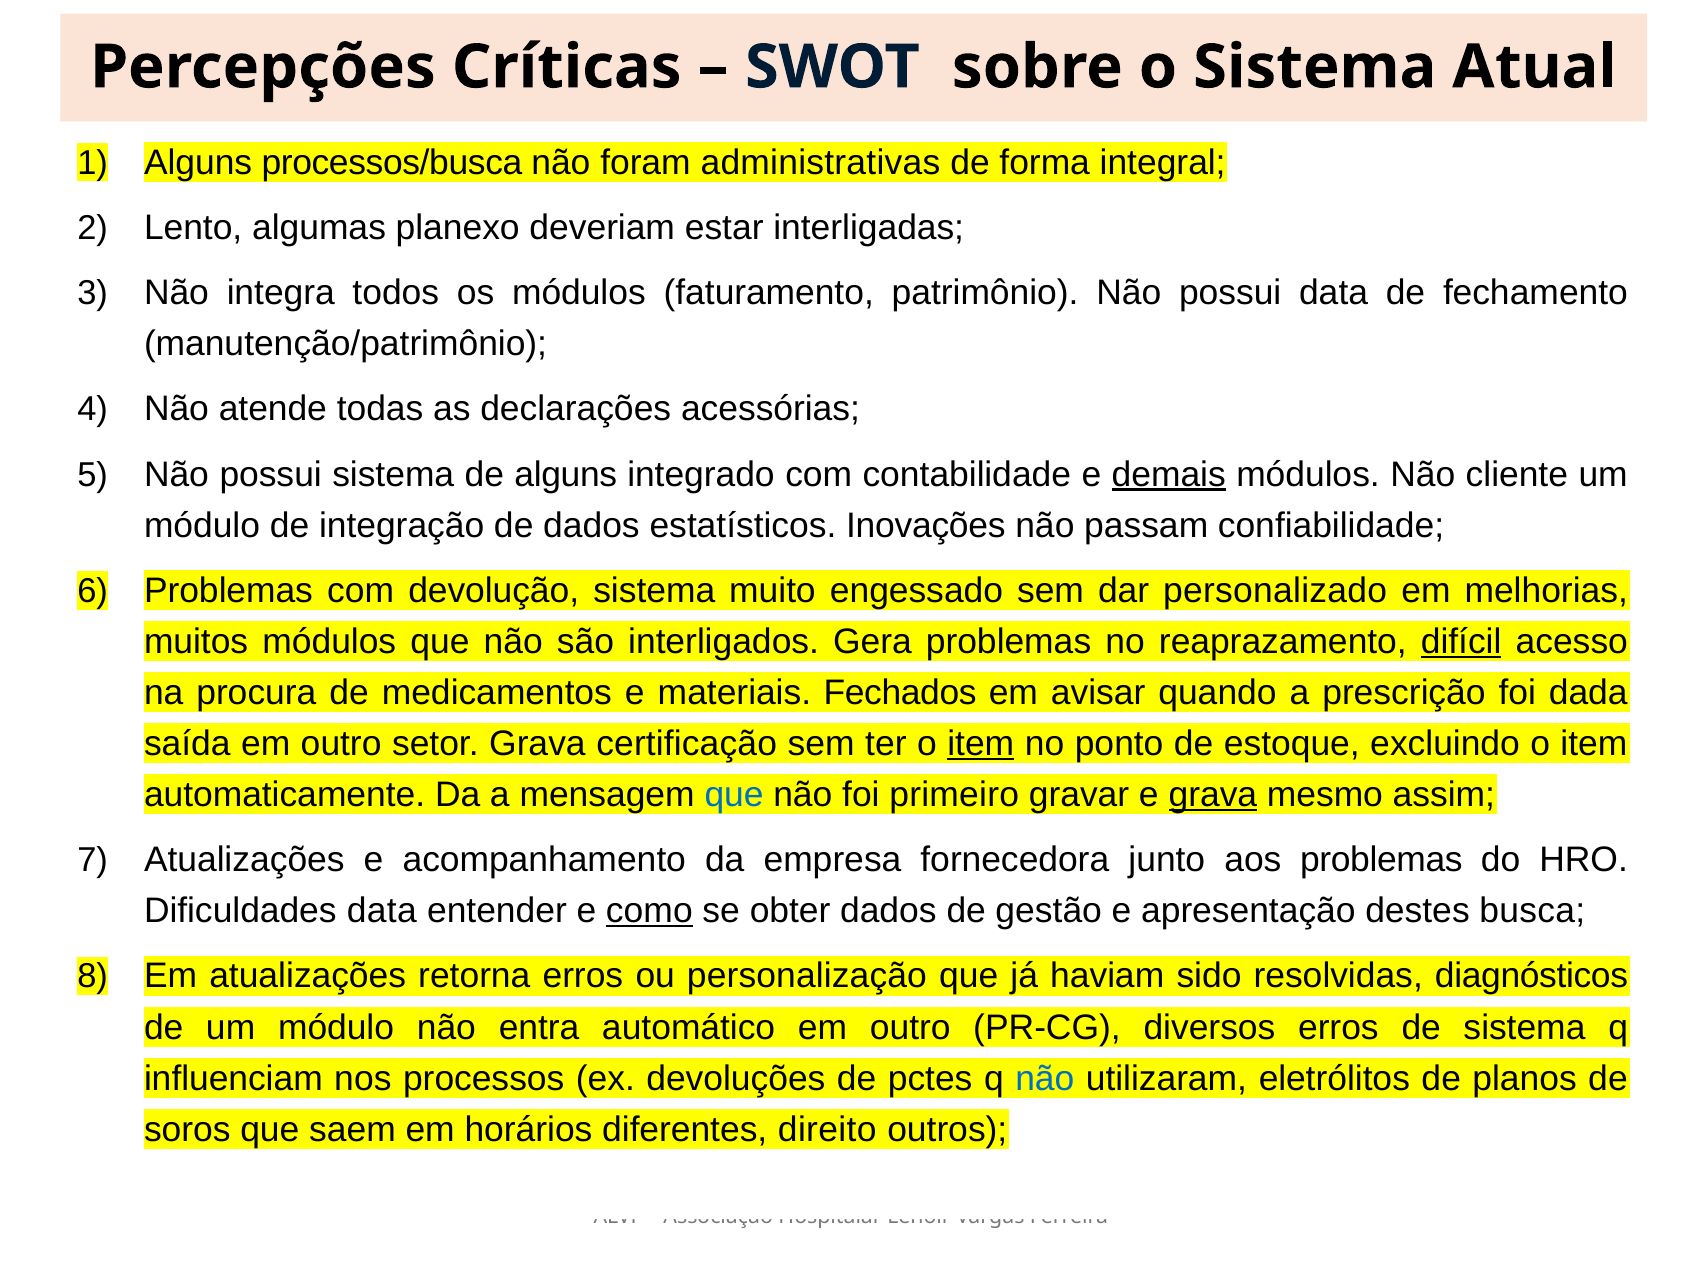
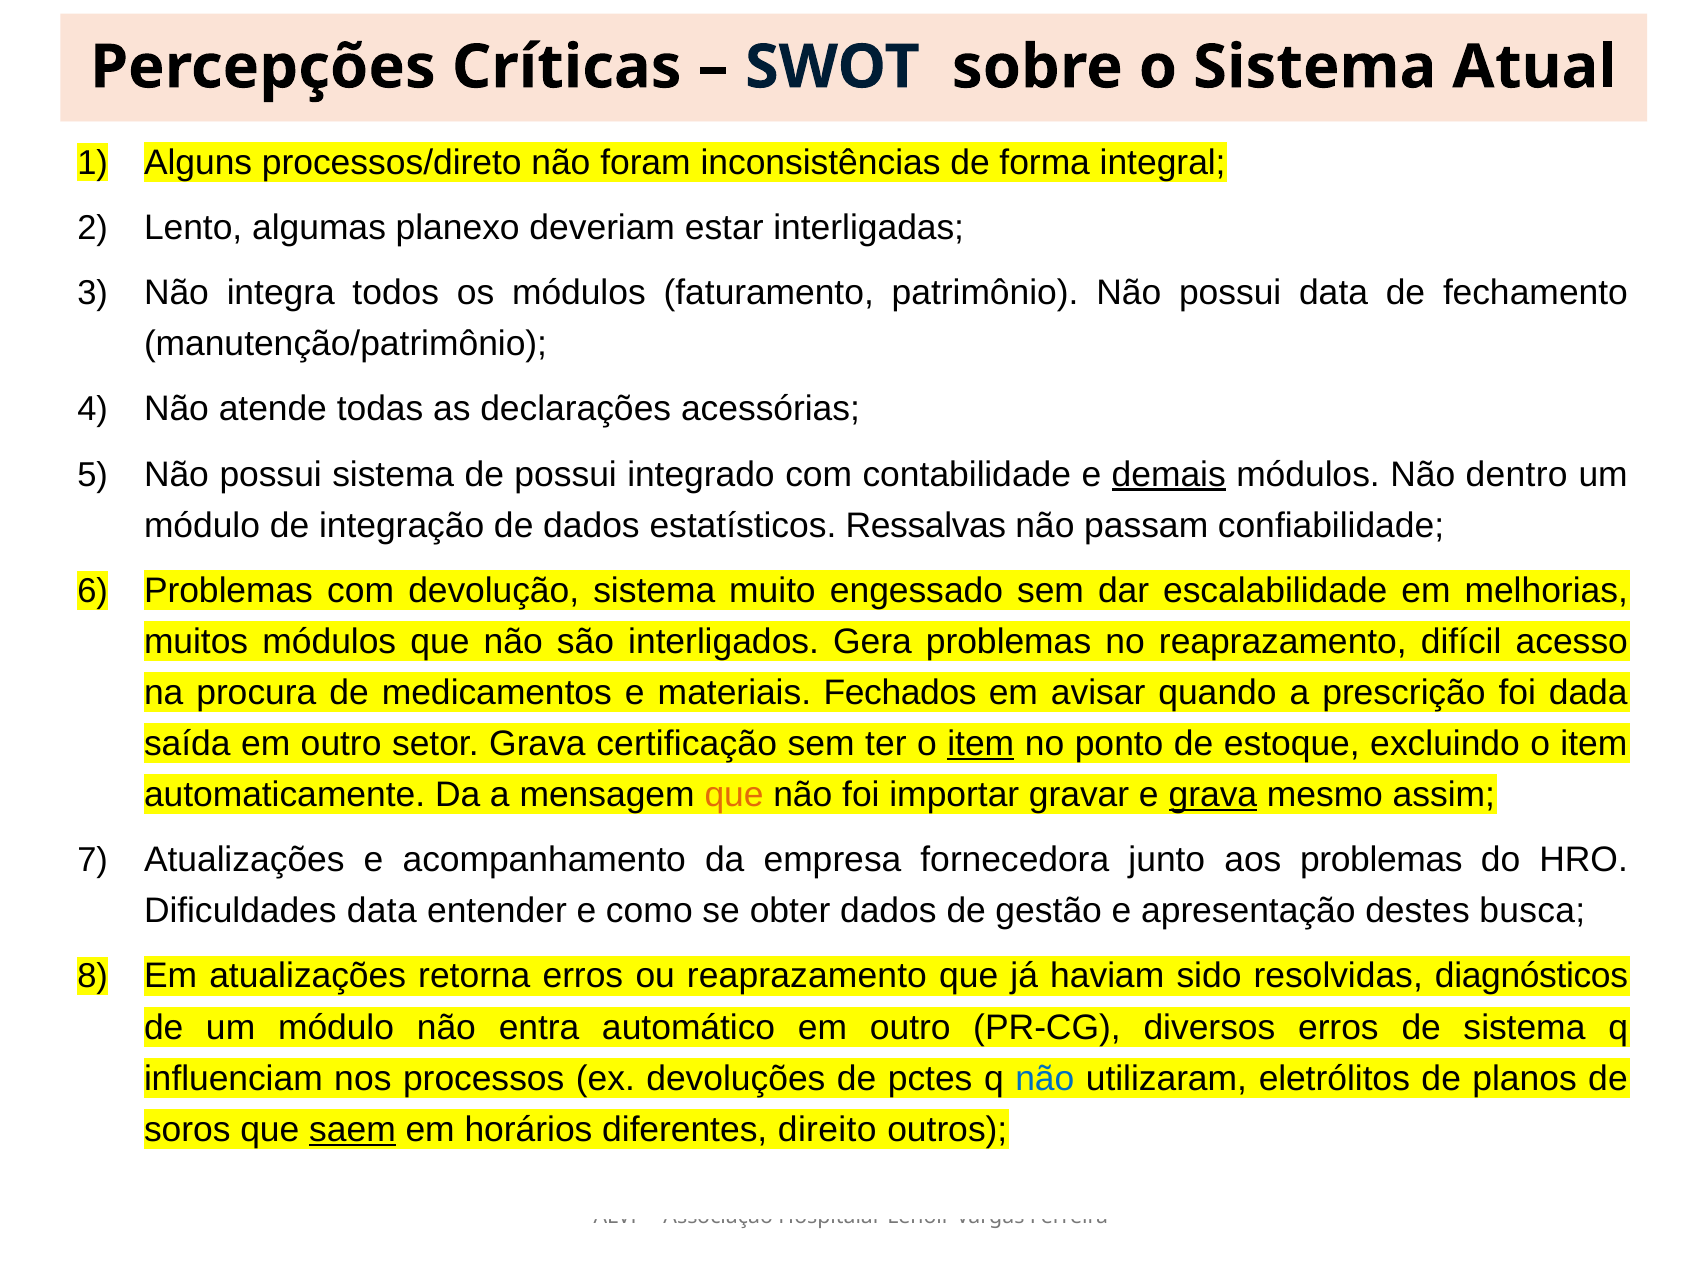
processos/busca: processos/busca -> processos/direto
administrativas: administrativas -> inconsistências
de alguns: alguns -> possui
cliente: cliente -> dentro
Inovações: Inovações -> Ressalvas
personalizado: personalizado -> escalabilidade
difícil underline: present -> none
que at (734, 795) colour: blue -> orange
primeiro: primeiro -> importar
como underline: present -> none
ou personalização: personalização -> reaprazamento
saem underline: none -> present
